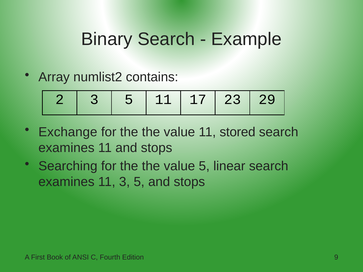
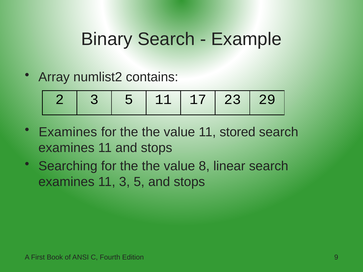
Exchange at (68, 132): Exchange -> Examines
value 5: 5 -> 8
